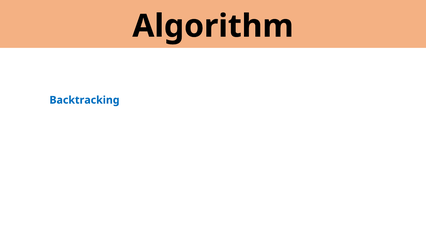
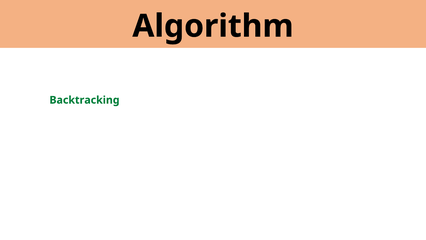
Backtracking colour: blue -> green
